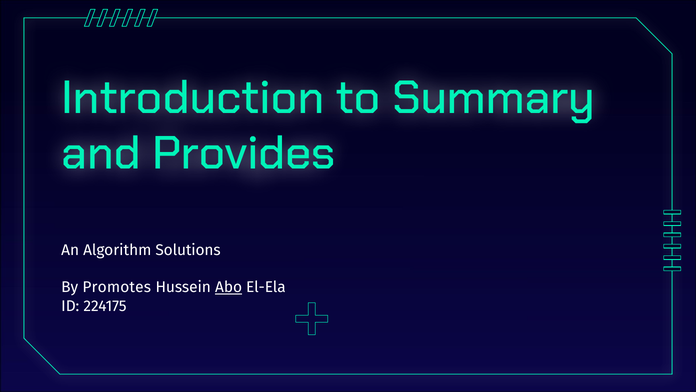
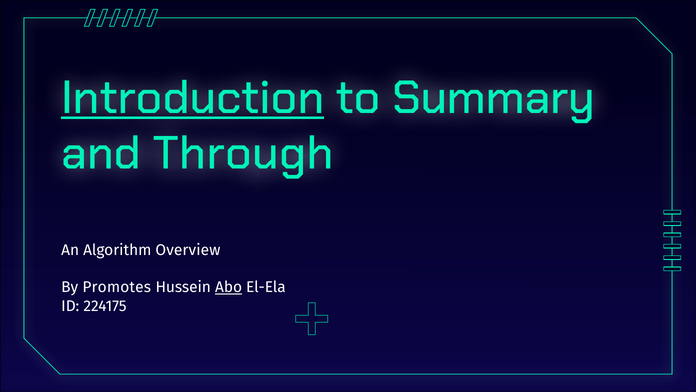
Introduction underline: none -> present
Provides: Provides -> Through
Solutions: Solutions -> Overview
